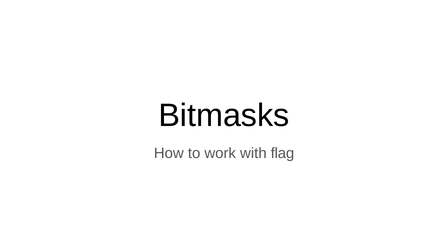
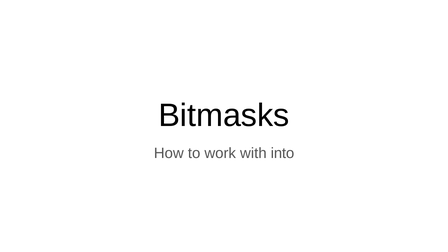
flag: flag -> into
